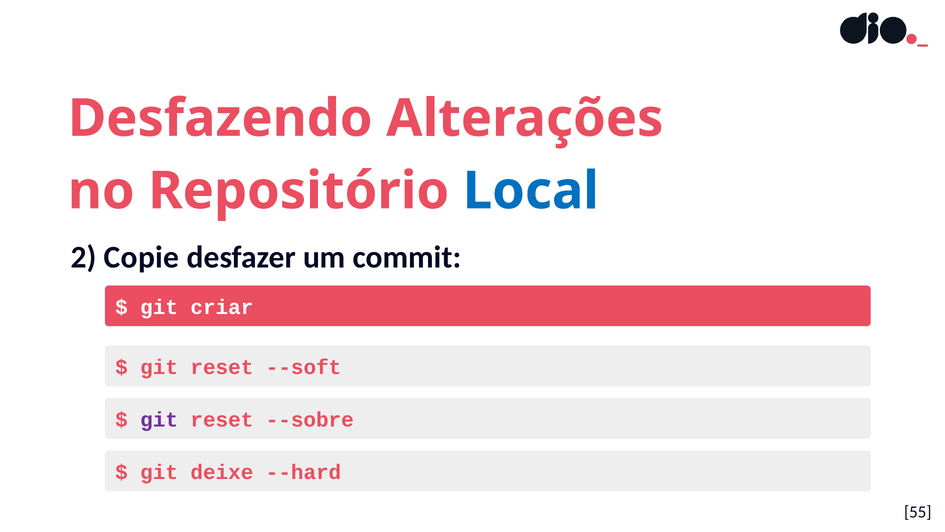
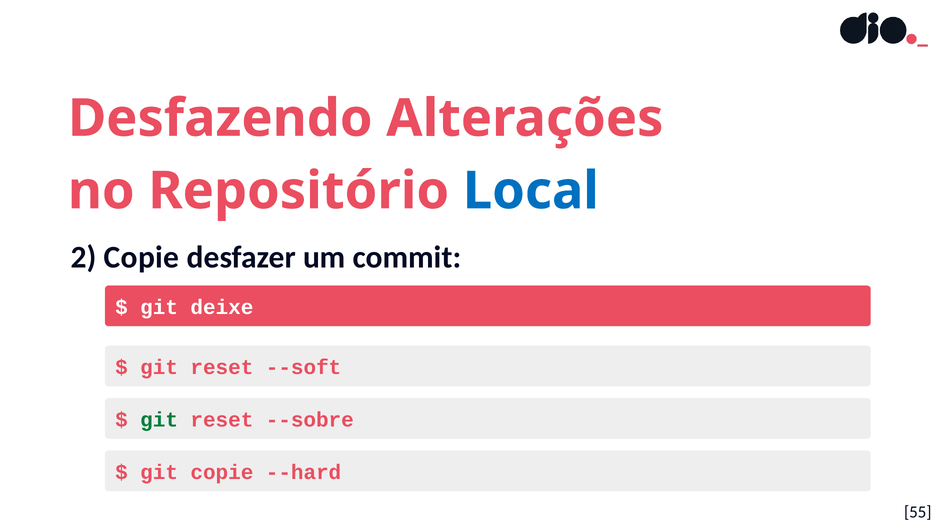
criar: criar -> deixe
git at (159, 420) colour: purple -> green
git deixe: deixe -> copie
